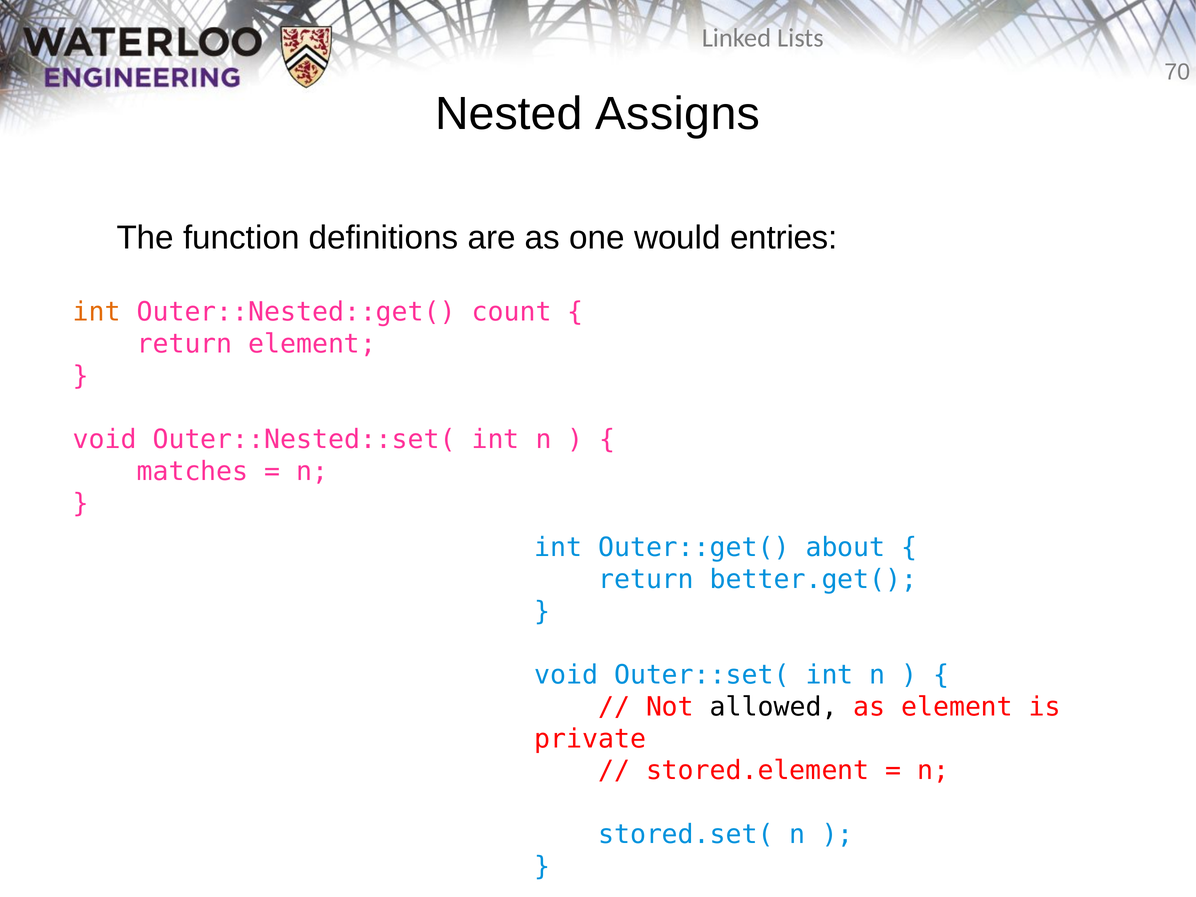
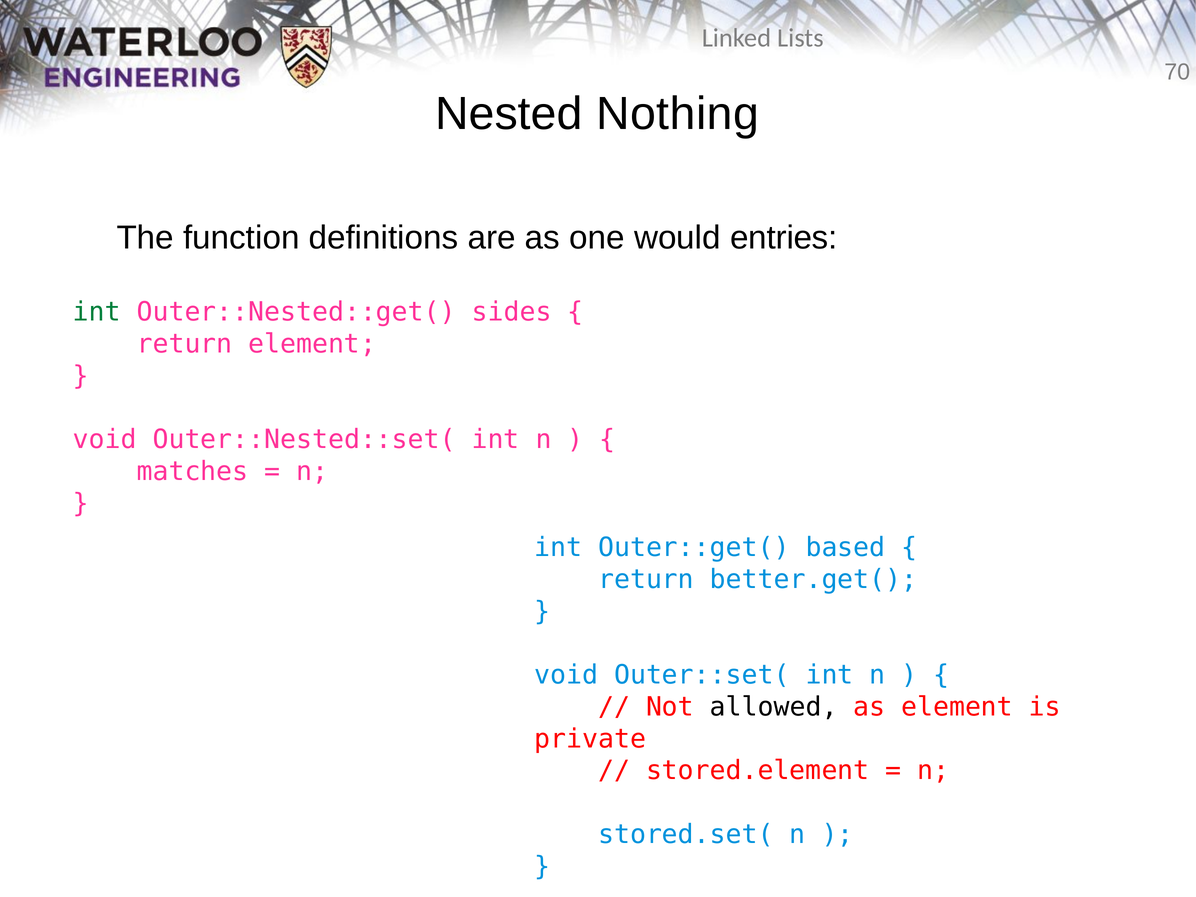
Assigns: Assigns -> Nothing
int at (97, 312) colour: orange -> green
count: count -> sides
about: about -> based
